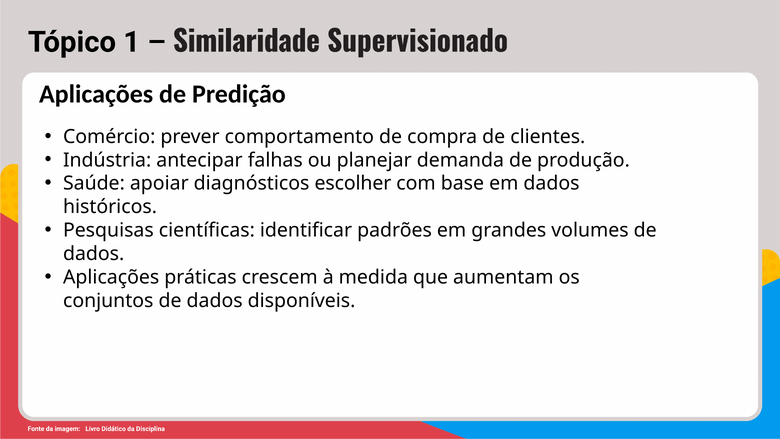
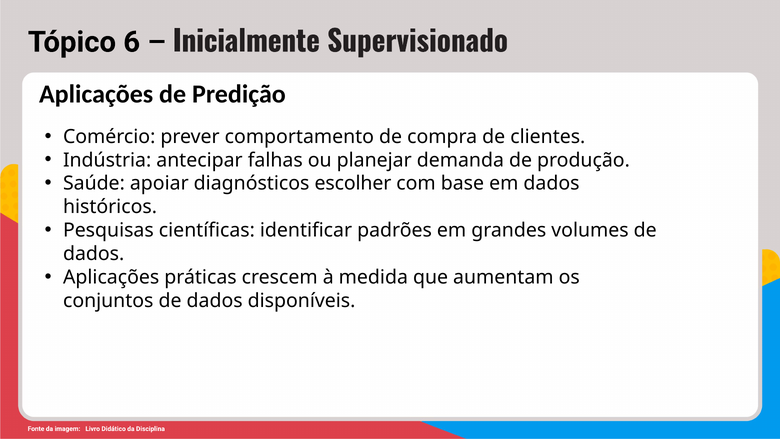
1: 1 -> 6
Similaridade: Similaridade -> Inicialmente
